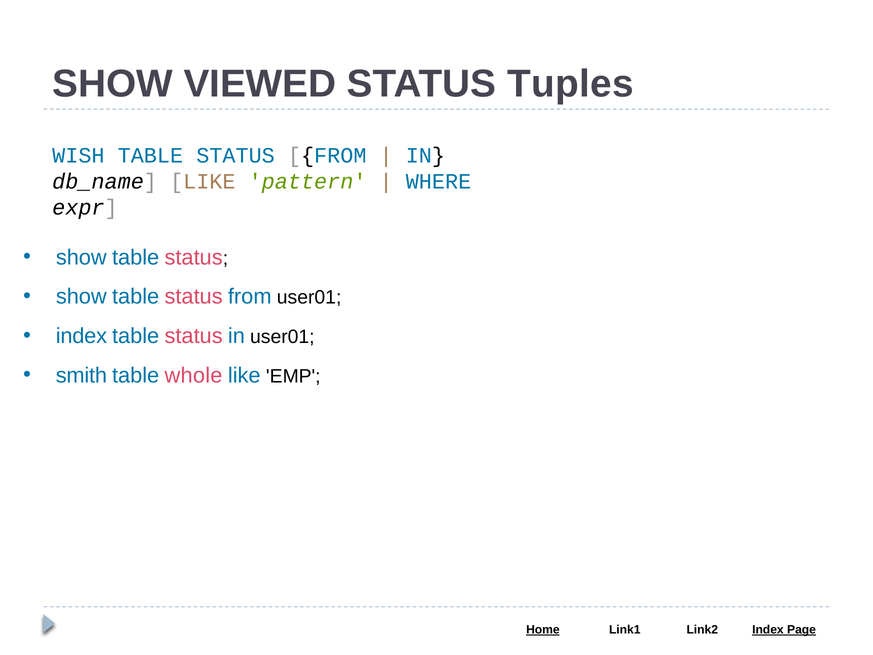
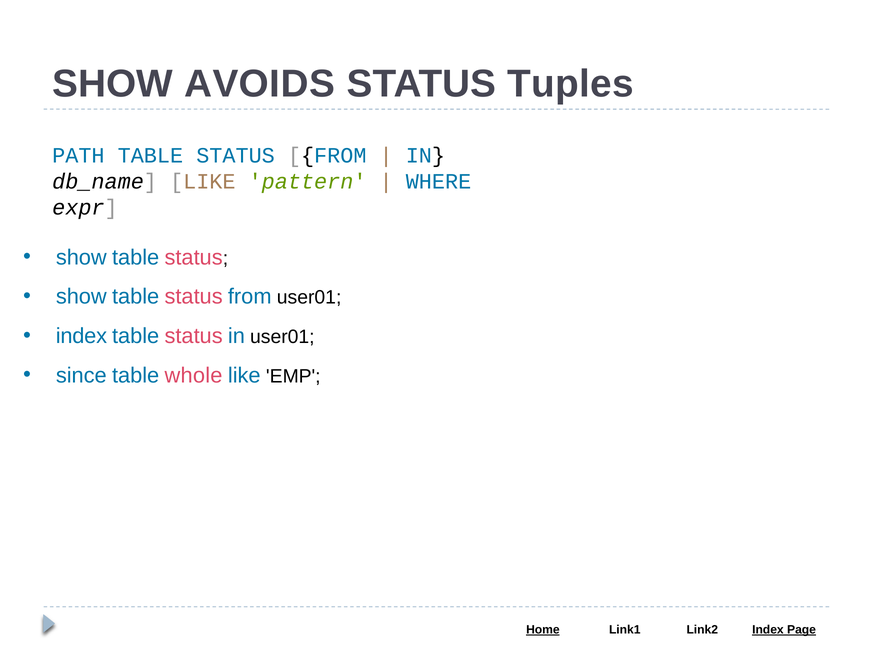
VIEWED: VIEWED -> AVOIDS
WISH: WISH -> PATH
smith: smith -> since
